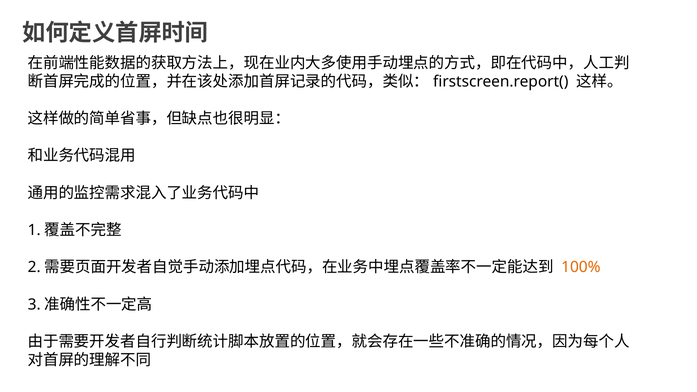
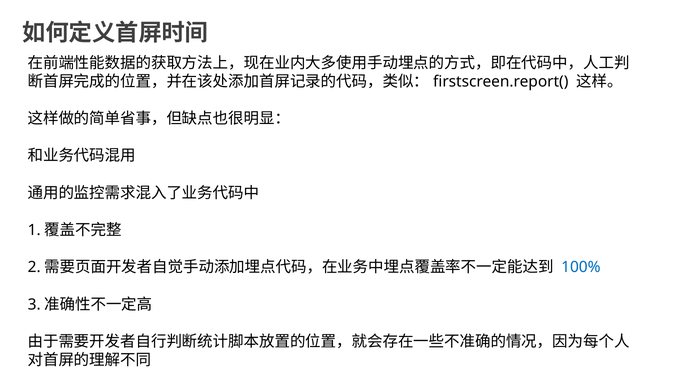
100% colour: orange -> blue
